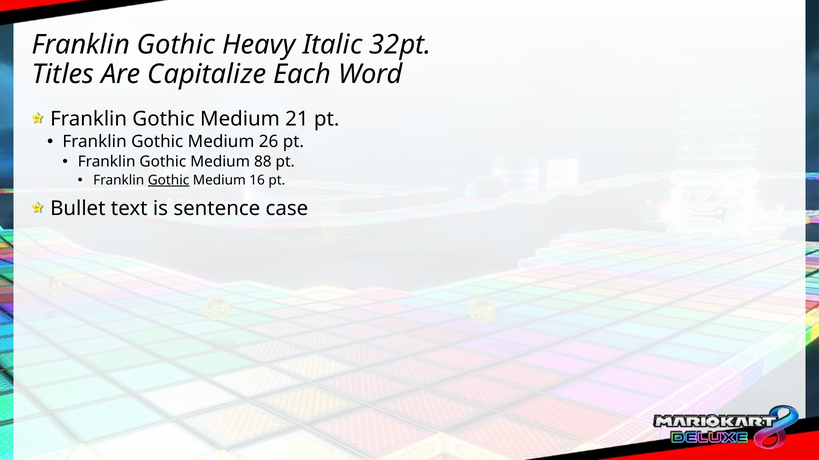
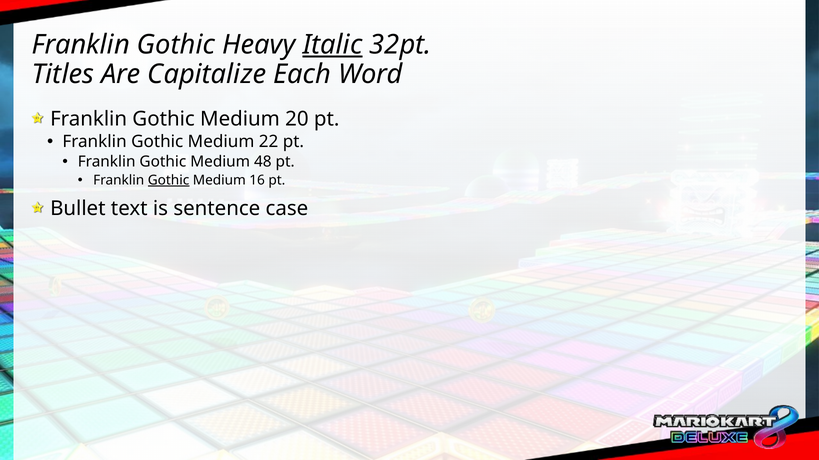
Italic underline: none -> present
21: 21 -> 20
26: 26 -> 22
88: 88 -> 48
